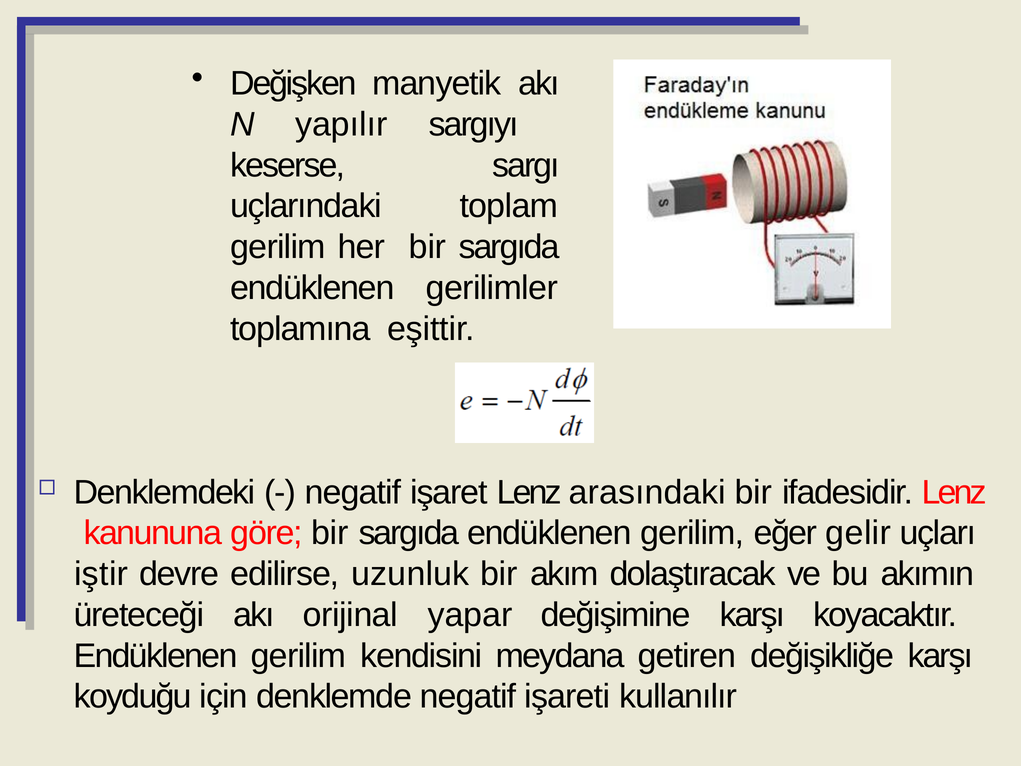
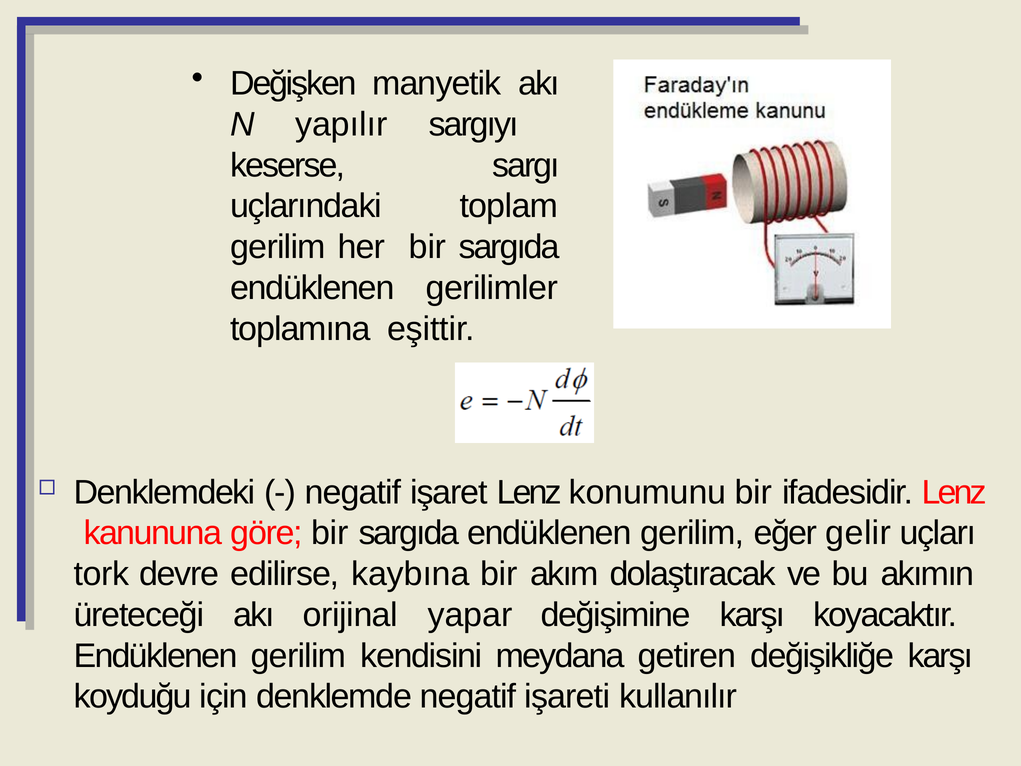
arasındaki: arasındaki -> konumunu
iştir: iştir -> tork
uzunluk: uzunluk -> kaybına
